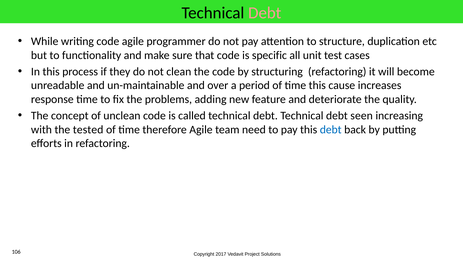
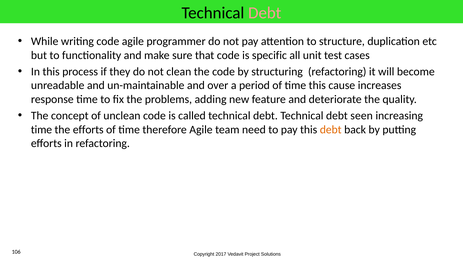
with at (41, 129): with -> time
the tested: tested -> efforts
debt at (331, 129) colour: blue -> orange
